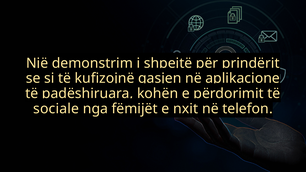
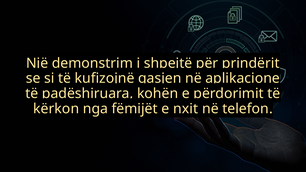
sociale: sociale -> kërkon
